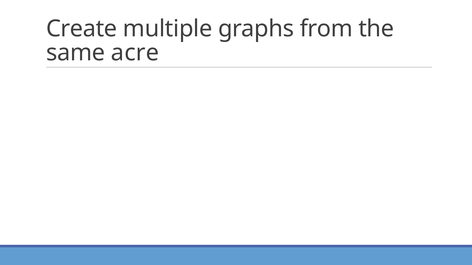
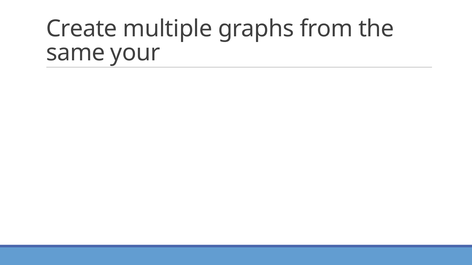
acre: acre -> your
